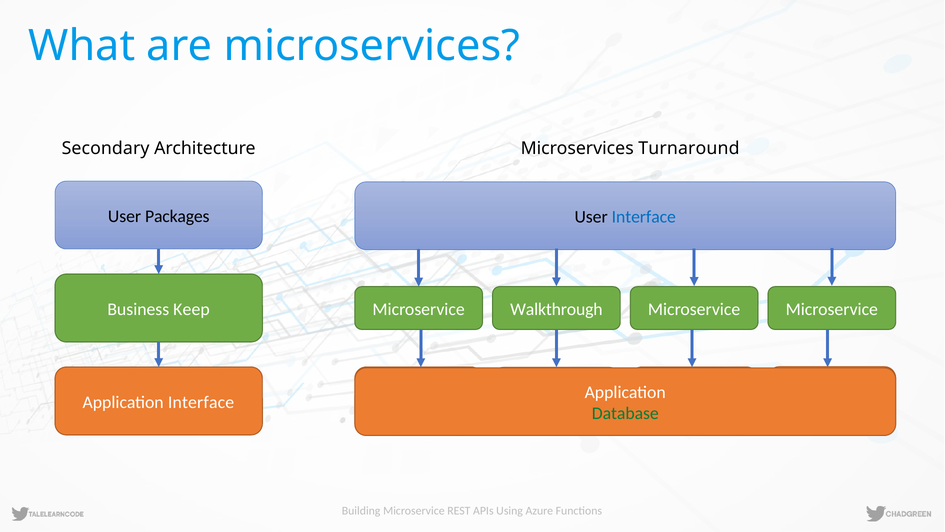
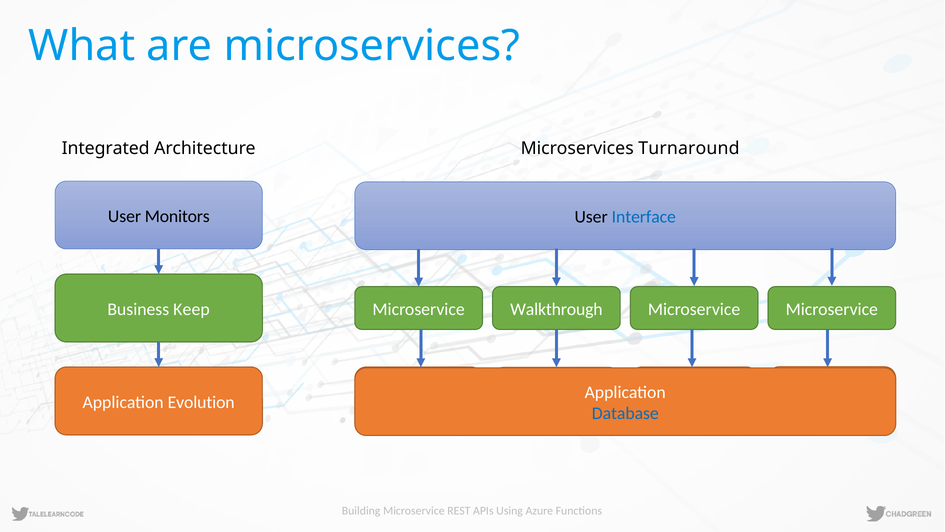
Secondary: Secondary -> Integrated
Packages: Packages -> Monitors
Application Interface: Interface -> Evolution
Database at (625, 413) colour: green -> blue
